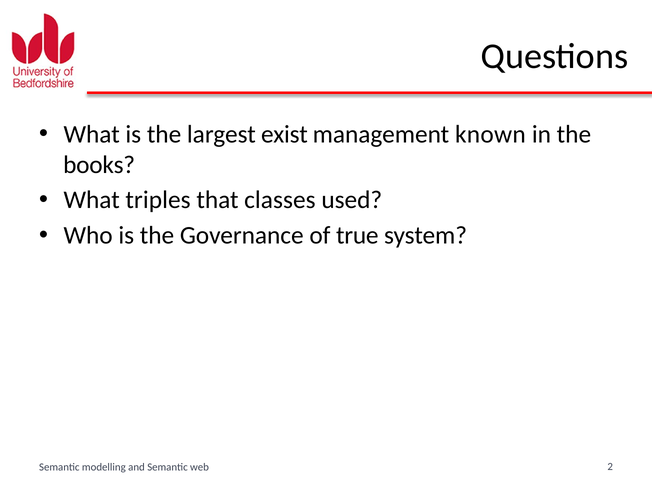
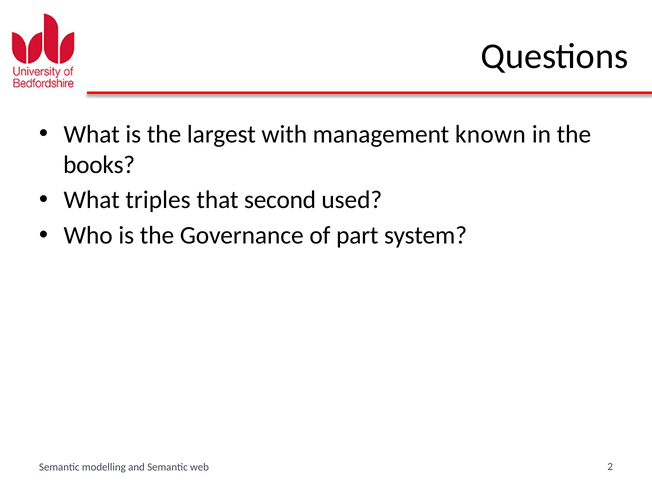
exist: exist -> with
classes: classes -> second
true: true -> part
